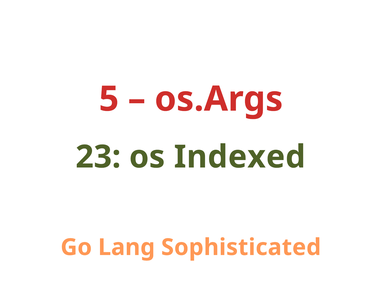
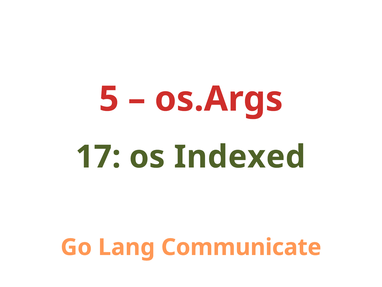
23: 23 -> 17
Sophisticated: Sophisticated -> Communicate
